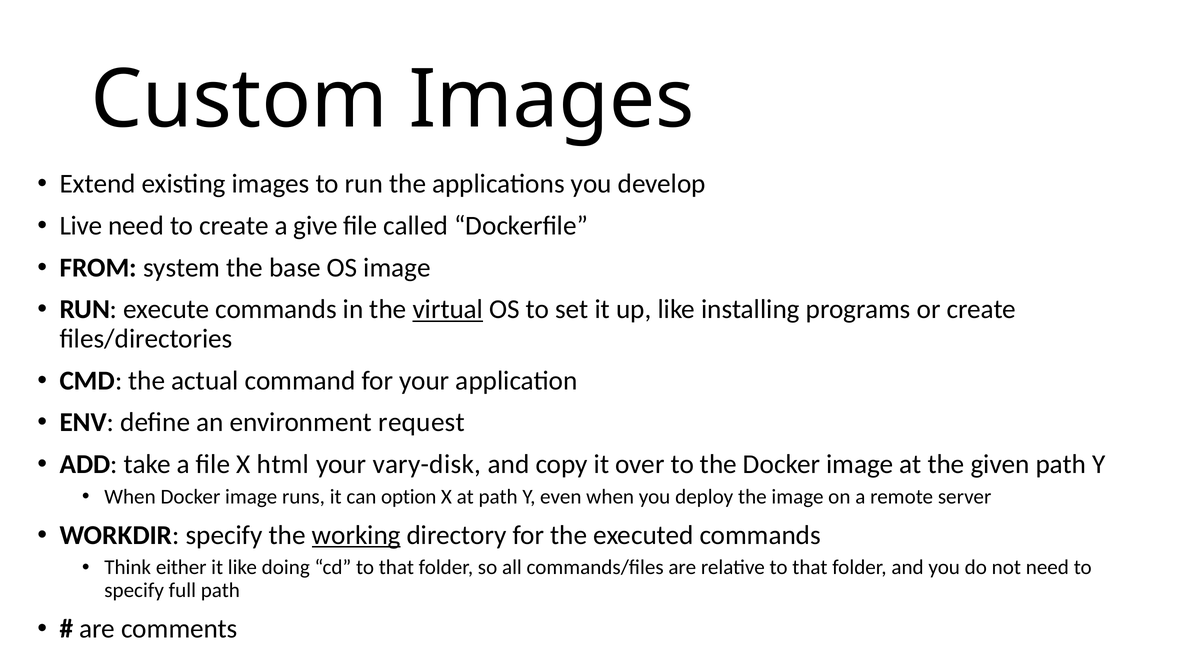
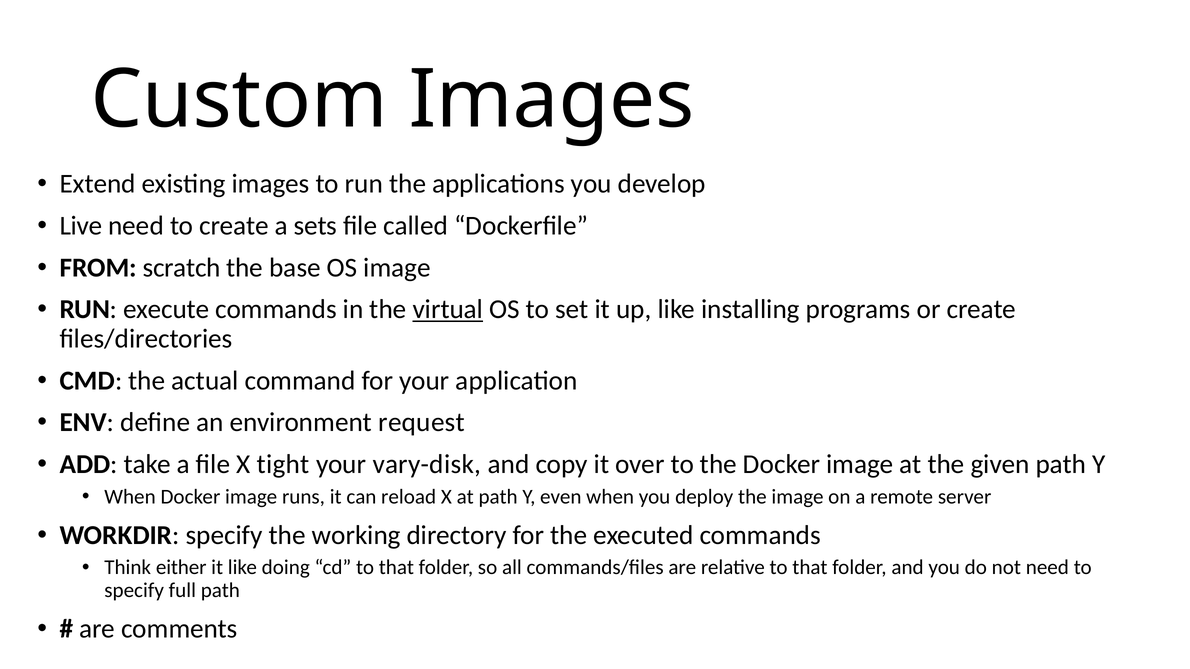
give: give -> sets
system: system -> scratch
html: html -> tight
option: option -> reload
working underline: present -> none
